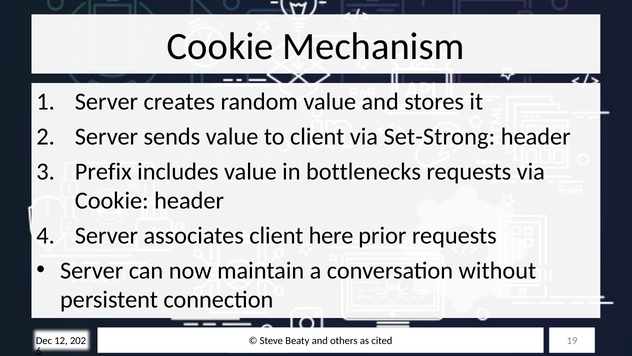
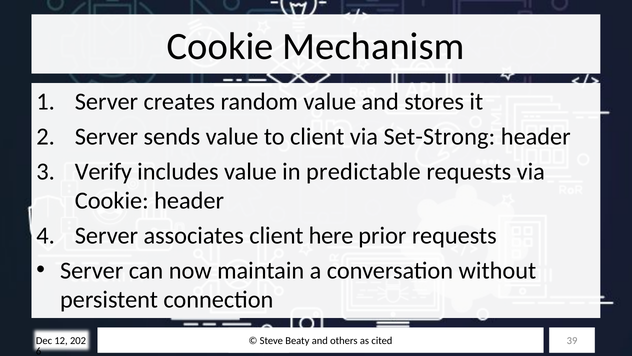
Prefix: Prefix -> Verify
bottlenecks: bottlenecks -> predictable
19: 19 -> 39
